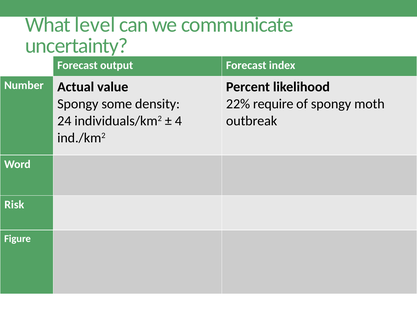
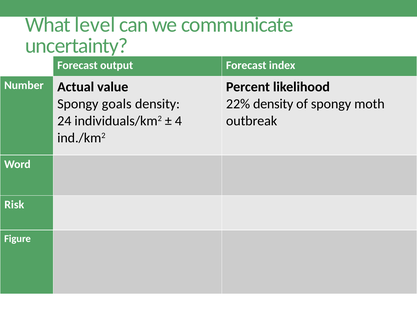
some: some -> goals
22% require: require -> density
